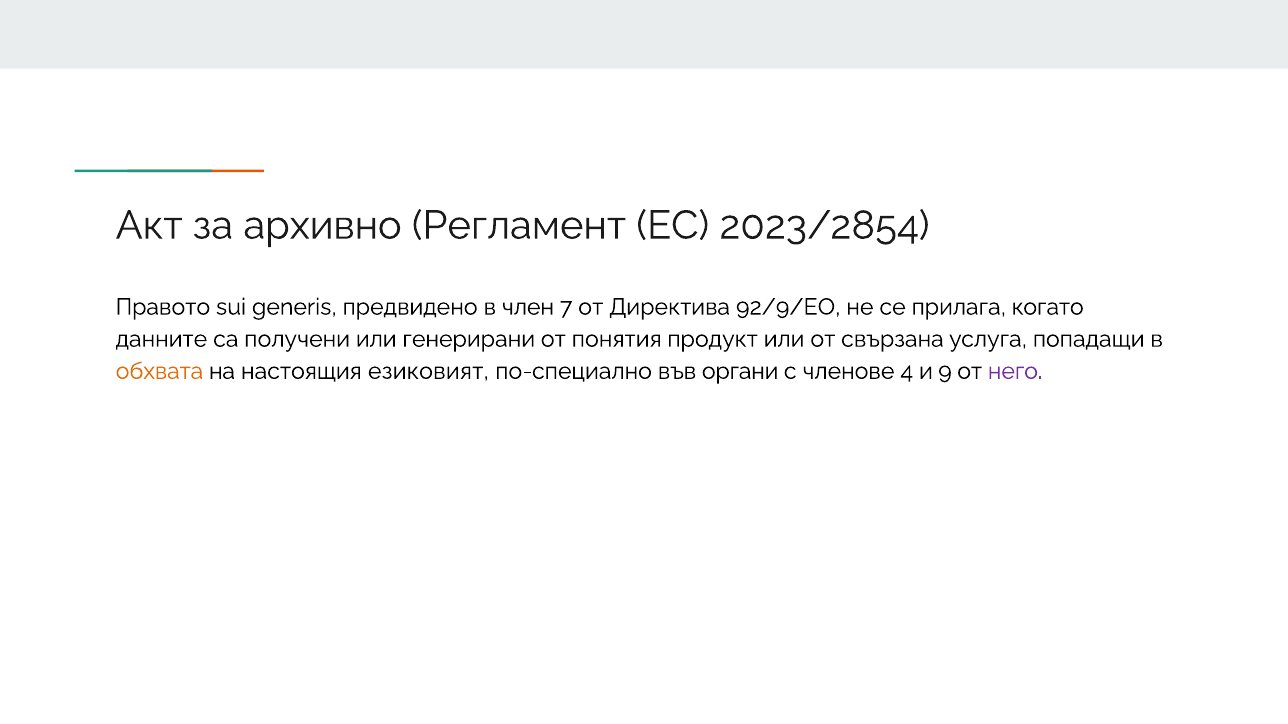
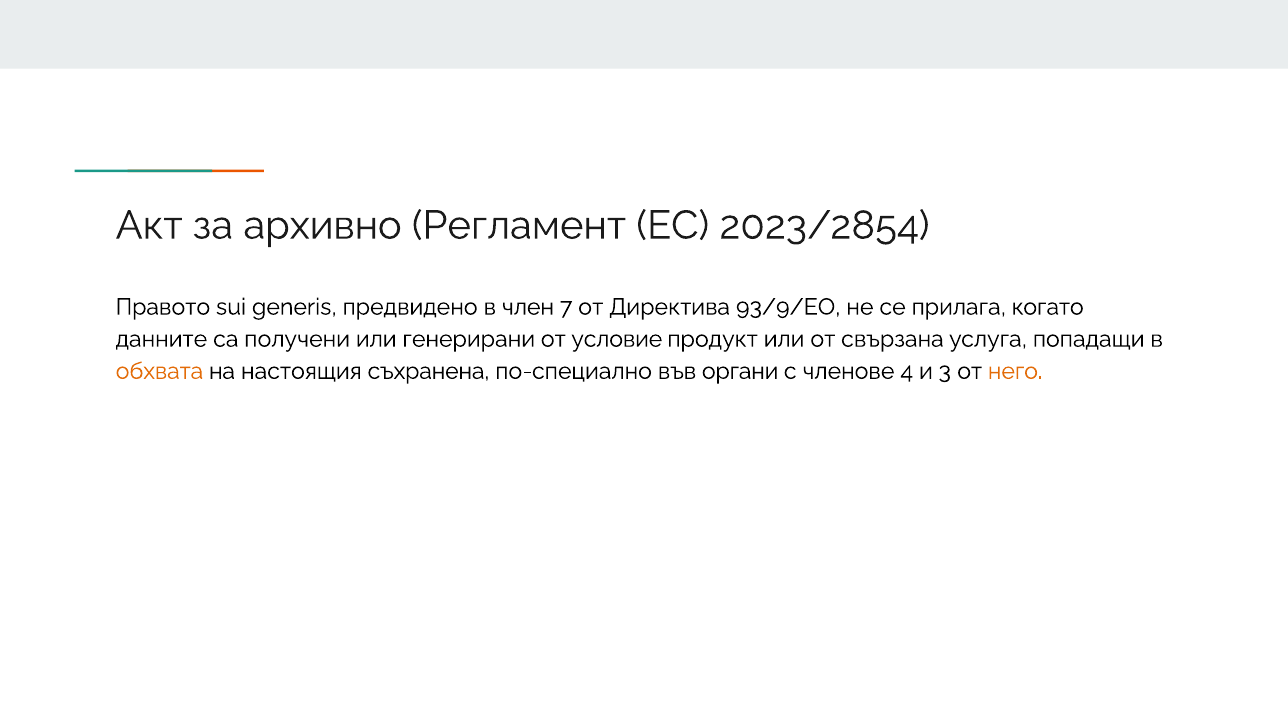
92/9/ЕО: 92/9/ЕО -> 93/9/ЕО
понятия: понятия -> условие
езиковият: езиковият -> съхранена
9: 9 -> 3
него colour: purple -> orange
